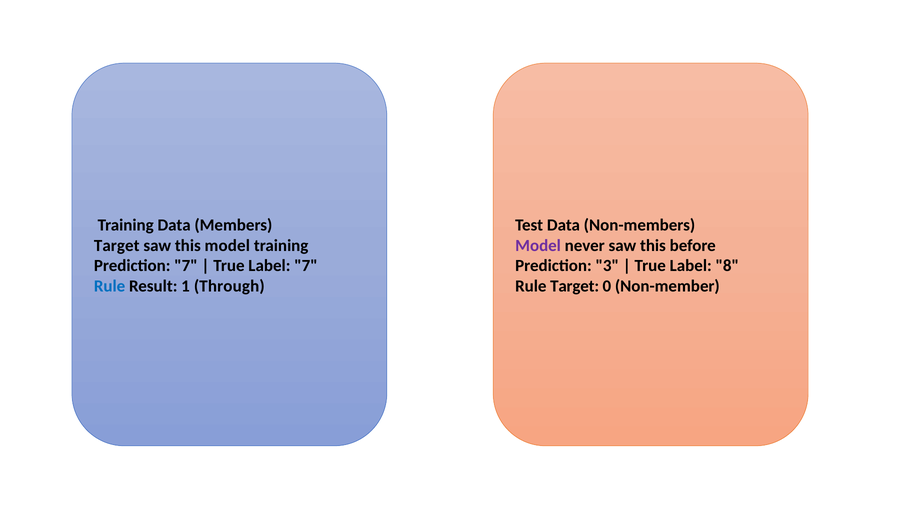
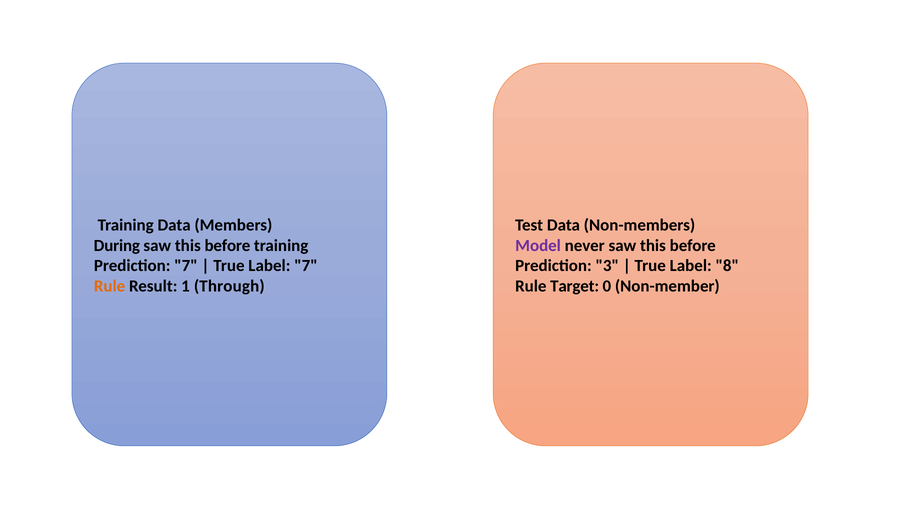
Target at (117, 245): Target -> During
model at (227, 245): model -> before
Rule at (110, 286) colour: blue -> orange
